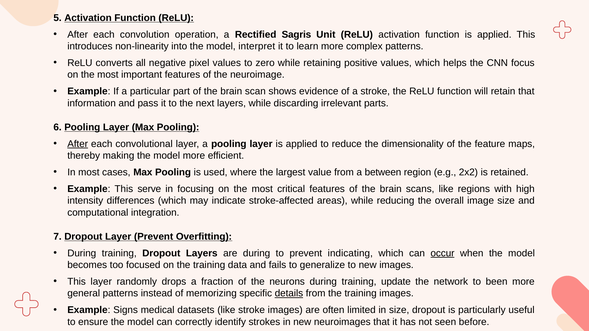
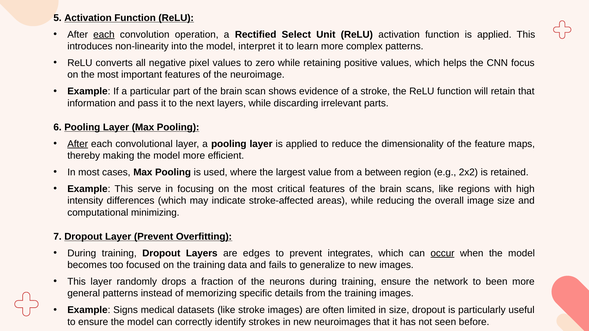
each at (104, 34) underline: none -> present
Sagris: Sagris -> Select
integration: integration -> minimizing
are during: during -> edges
indicating: indicating -> integrates
training update: update -> ensure
details underline: present -> none
